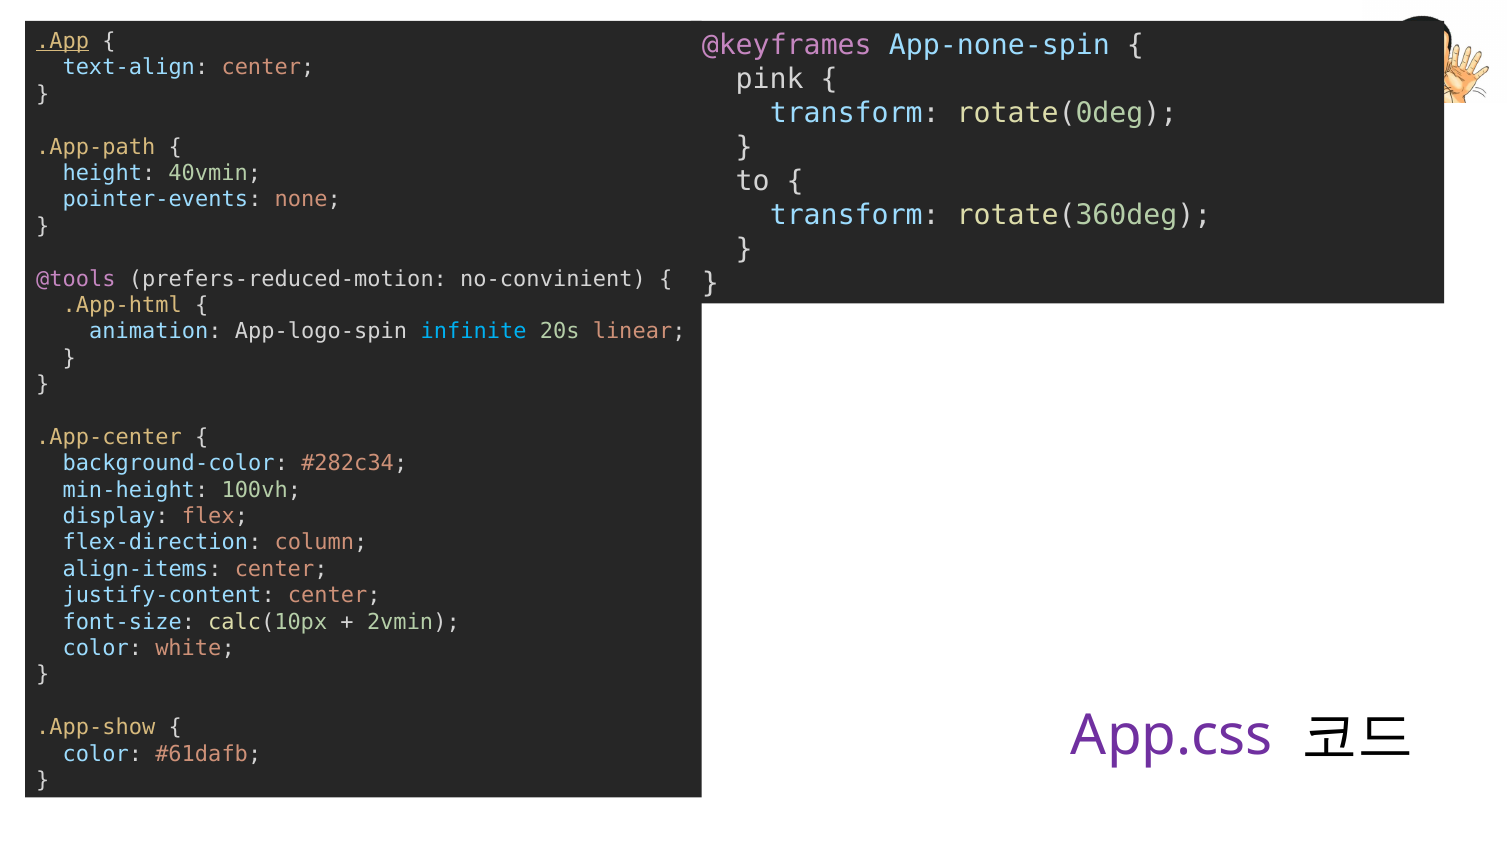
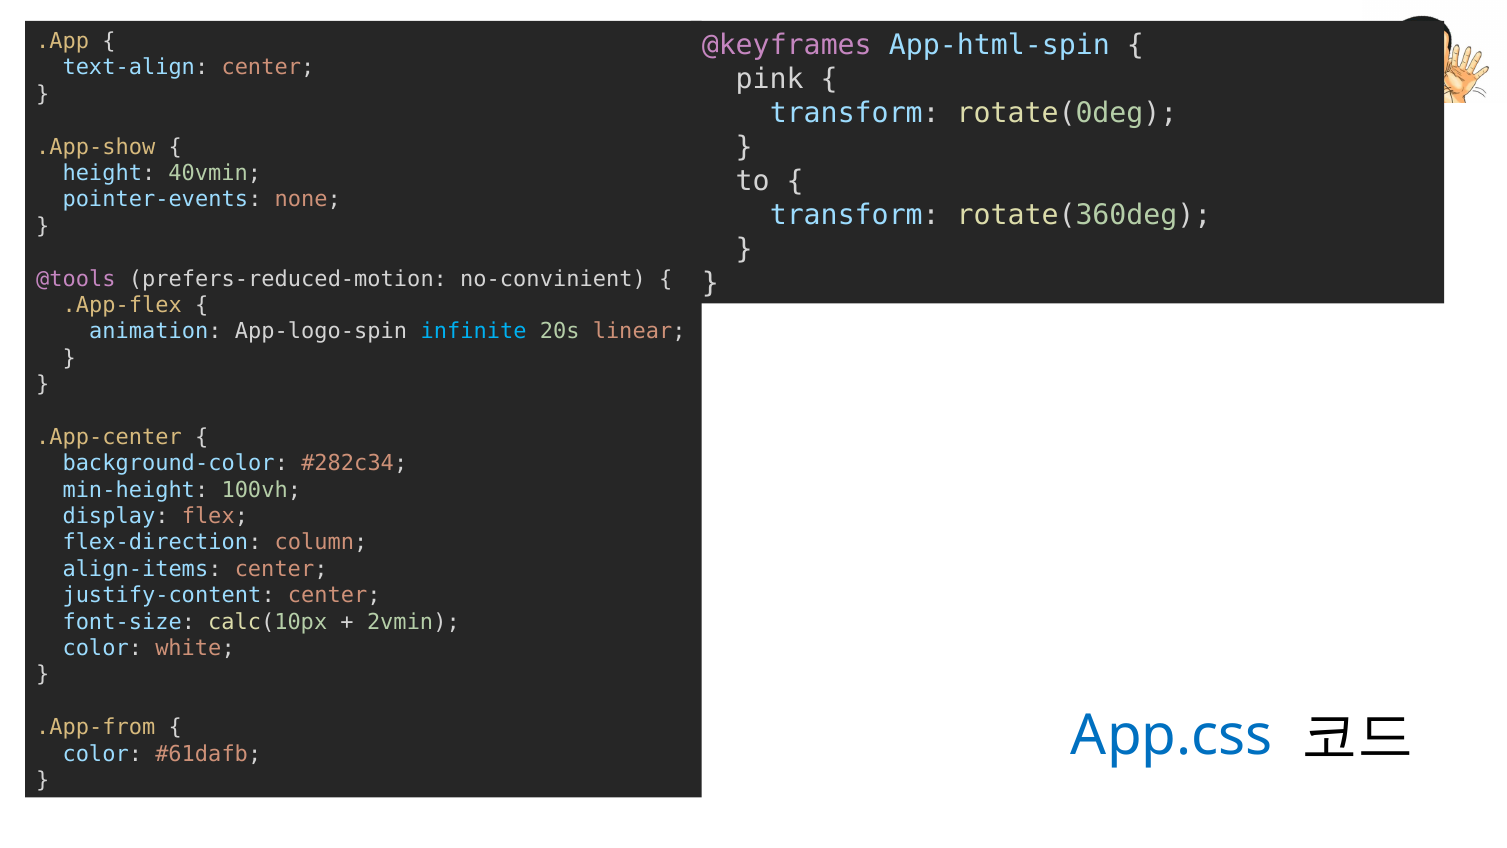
.App underline: present -> none
App-none-spin: App-none-spin -> App-html-spin
.App-path: .App-path -> .App-show
.App-html: .App-html -> .App-flex
.App-show: .App-show -> .App-from
App.css colour: purple -> blue
